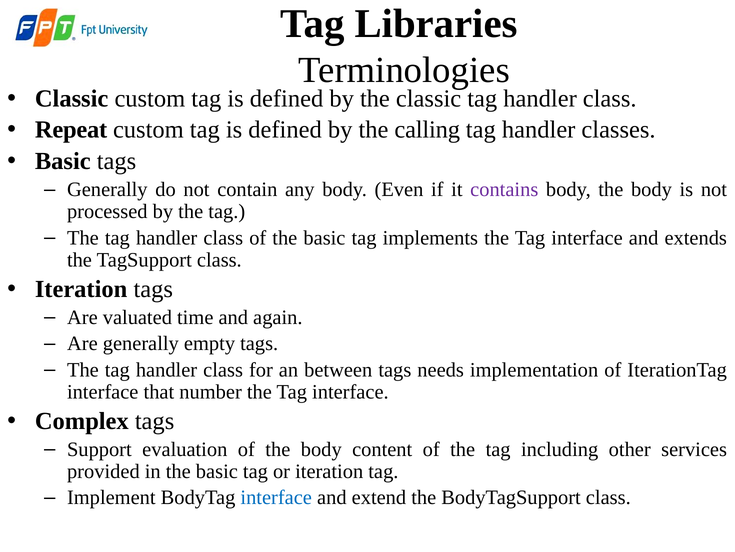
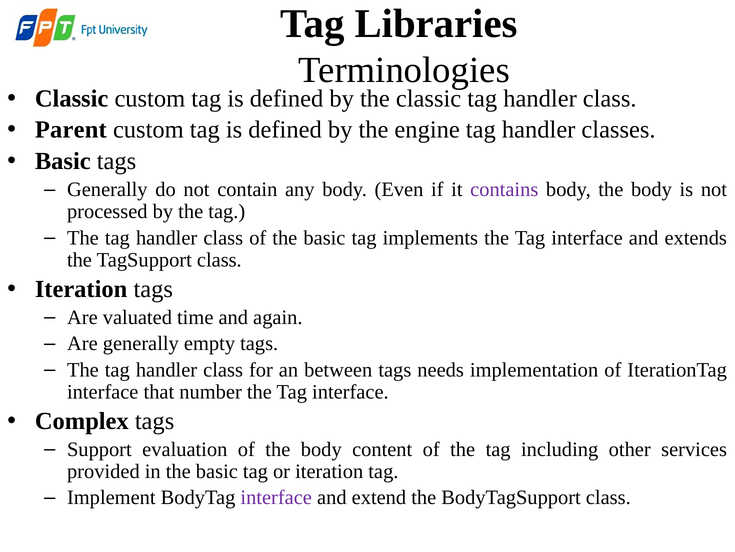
Repeat: Repeat -> Parent
calling: calling -> engine
interface at (276, 497) colour: blue -> purple
